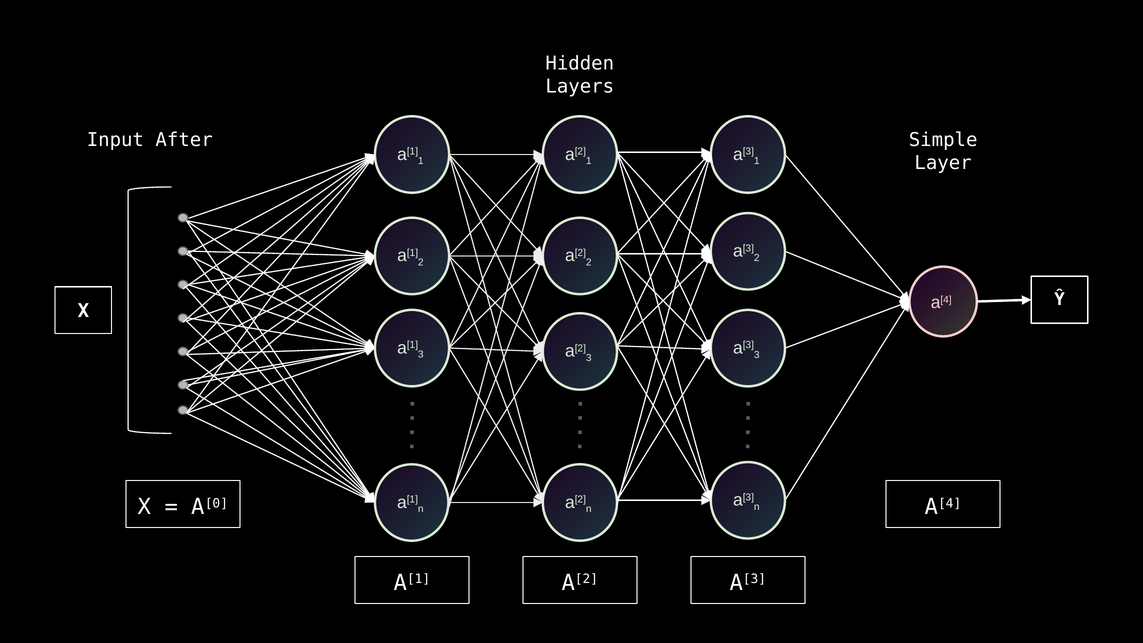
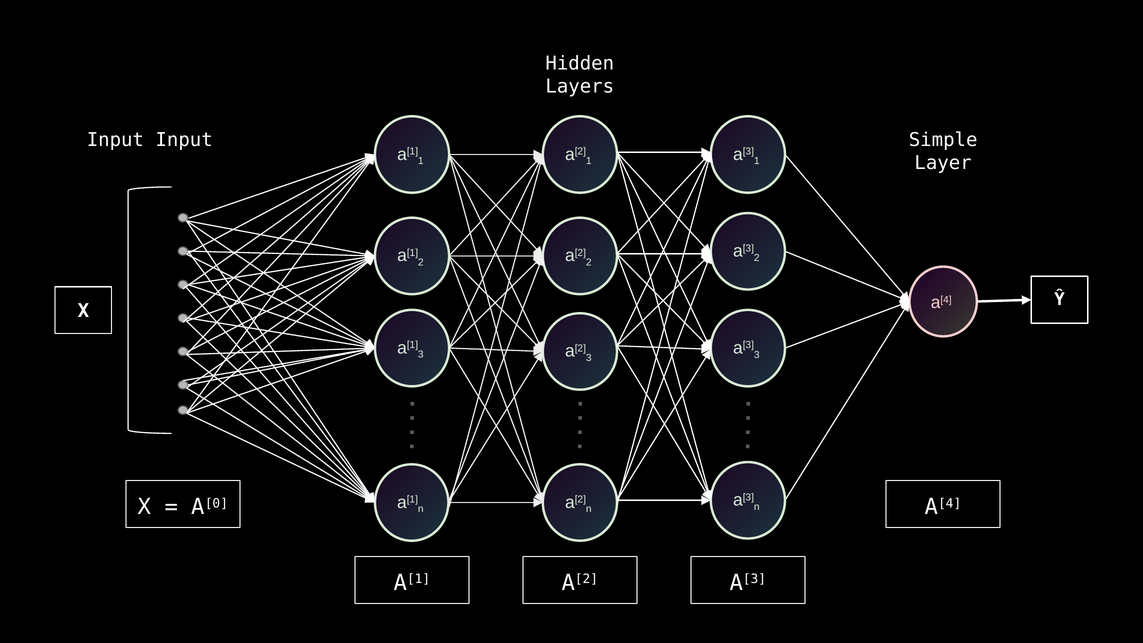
Input After: After -> Input
